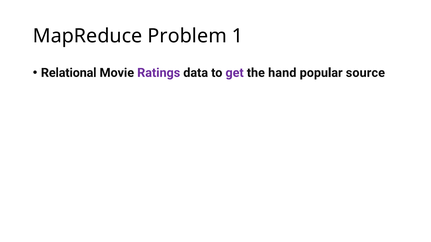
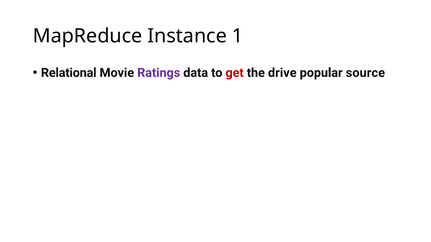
Problem: Problem -> Instance
get colour: purple -> red
hand: hand -> drive
